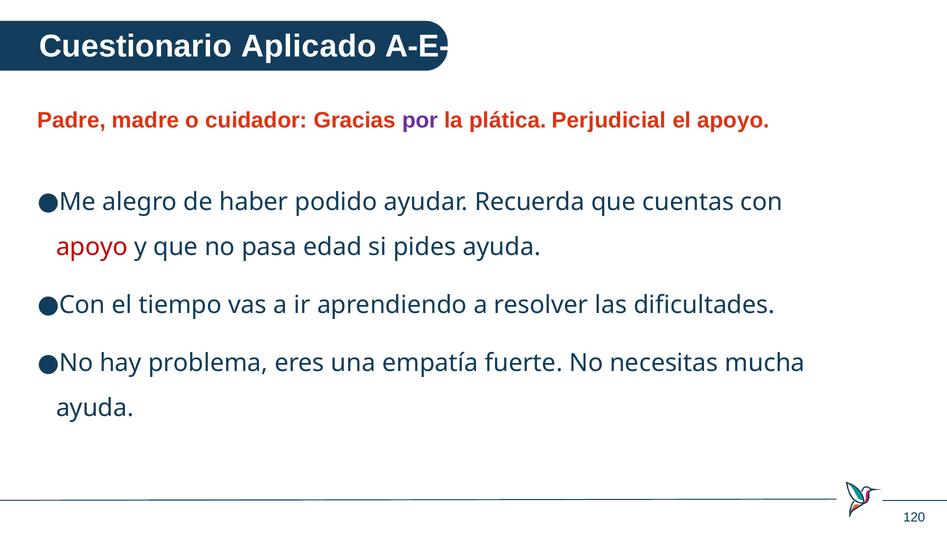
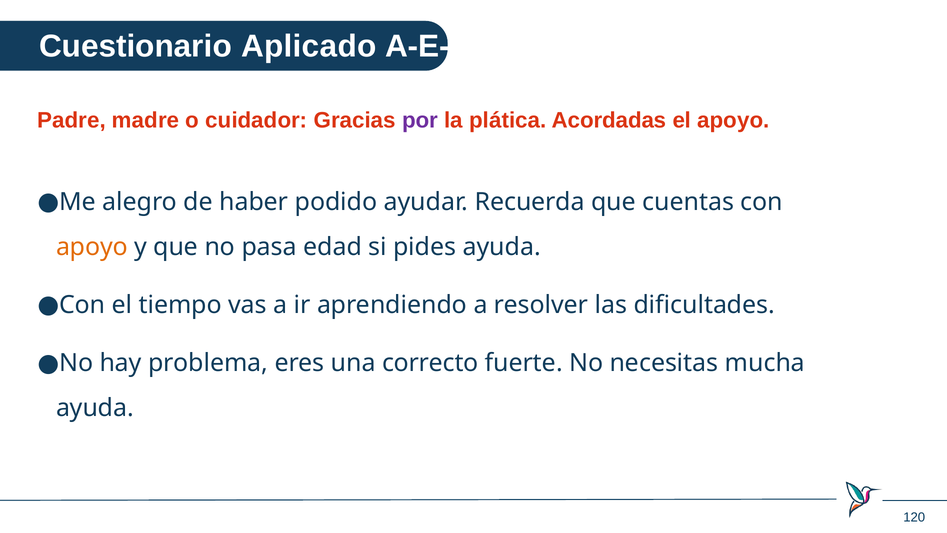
Perjudicial: Perjudicial -> Acordadas
apoyo at (92, 247) colour: red -> orange
empatía: empatía -> correcto
